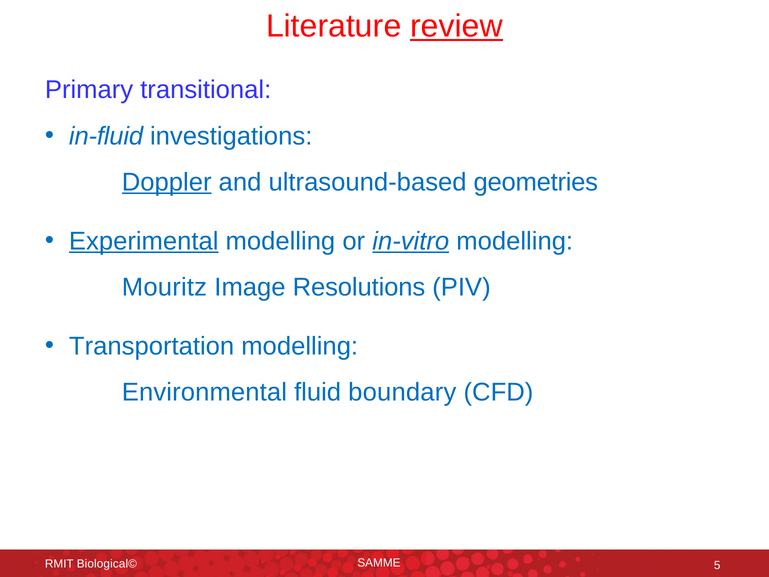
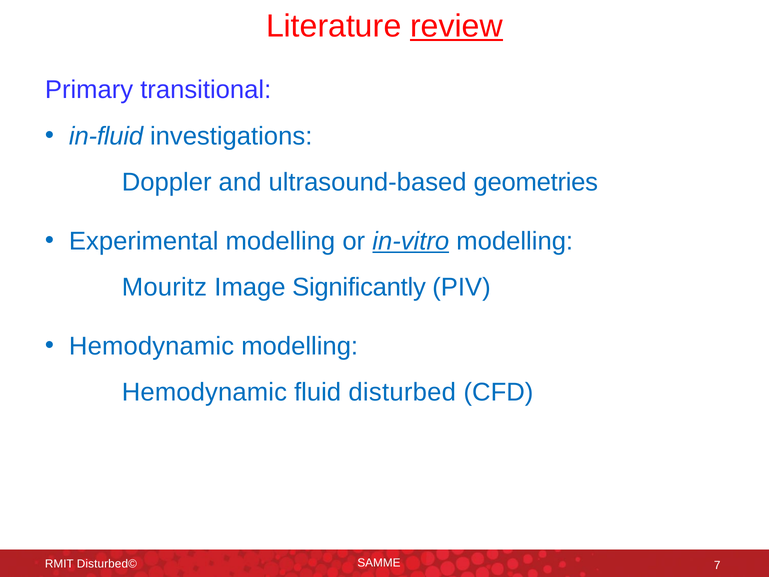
Doppler underline: present -> none
Experimental underline: present -> none
Resolutions: Resolutions -> Significantly
Transportation at (152, 346): Transportation -> Hemodynamic
Environmental at (204, 392): Environmental -> Hemodynamic
boundary: boundary -> disturbed
Biological©: Biological© -> Disturbed©
5: 5 -> 7
